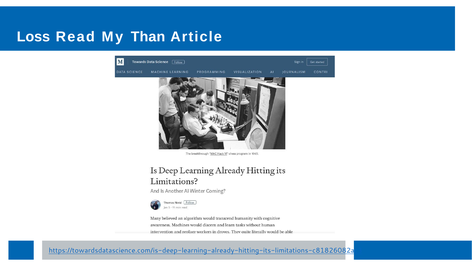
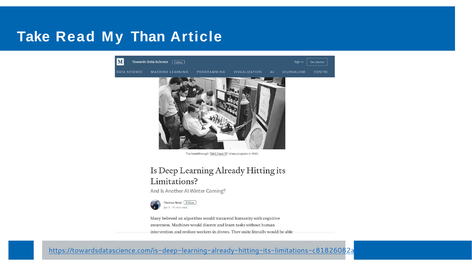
Loss: Loss -> Take
